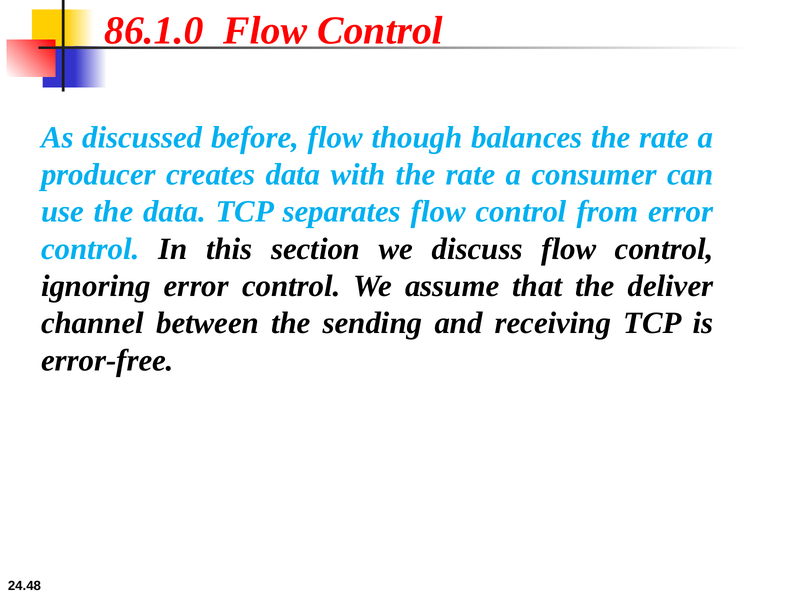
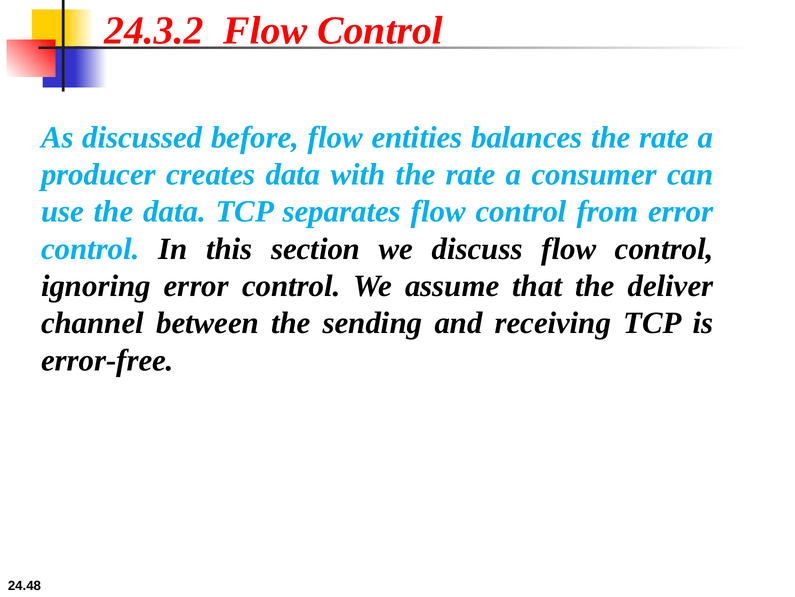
86.1.0: 86.1.0 -> 24.3.2
though: though -> entities
